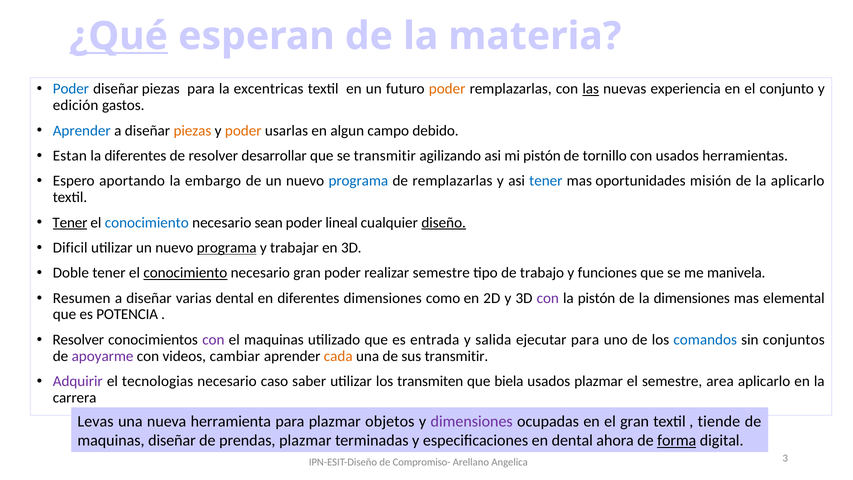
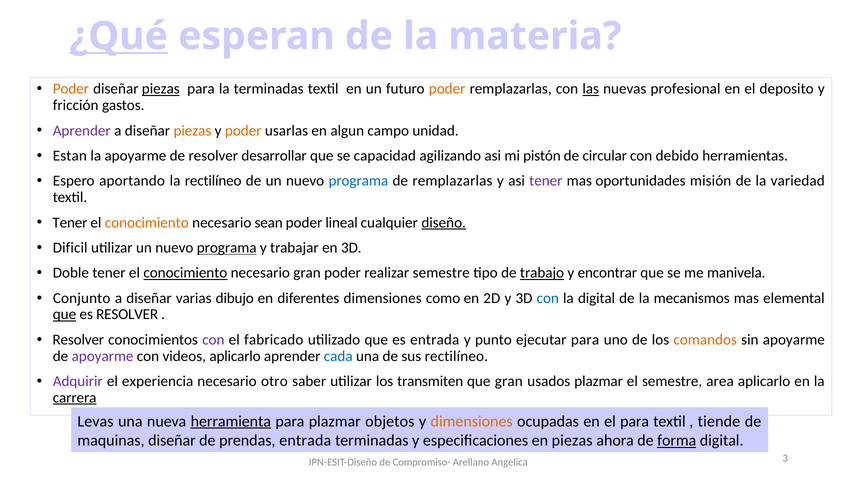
Poder at (71, 89) colour: blue -> orange
piezas at (161, 89) underline: none -> present
la excentricas: excentricas -> terminadas
experiencia: experiencia -> profesional
conjunto: conjunto -> deposito
edición: edición -> fricción
Aprender at (82, 130) colour: blue -> purple
debido: debido -> unidad
la diferentes: diferentes -> apoyarme
se transmitir: transmitir -> capacidad
tornillo: tornillo -> circular
con usados: usados -> debido
la embargo: embargo -> rectilíneo
tener at (546, 181) colour: blue -> purple
la aplicarlo: aplicarlo -> variedad
Tener at (70, 222) underline: present -> none
conocimiento at (147, 222) colour: blue -> orange
trabajo underline: none -> present
funciones: funciones -> encontrar
Resumen: Resumen -> Conjunto
varias dental: dental -> dibujo
con at (548, 298) colour: purple -> blue
la pistón: pistón -> digital
la dimensiones: dimensiones -> mecanismos
que at (64, 314) underline: none -> present
es POTENCIA: POTENCIA -> RESOLVER
el maquinas: maquinas -> fabricado
salida: salida -> punto
comandos colour: blue -> orange
sin conjuntos: conjuntos -> apoyarme
videos cambiar: cambiar -> aplicarlo
cada colour: orange -> blue
sus transmitir: transmitir -> rectilíneo
tecnologias: tecnologias -> experiencia
caso: caso -> otro
que biela: biela -> gran
carrera underline: none -> present
herramienta underline: none -> present
dimensiones at (472, 421) colour: purple -> orange
el gran: gran -> para
prendas plazmar: plazmar -> entrada
en dental: dental -> piezas
